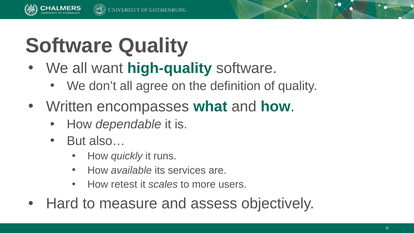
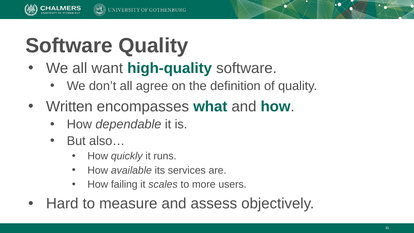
retest: retest -> failing
